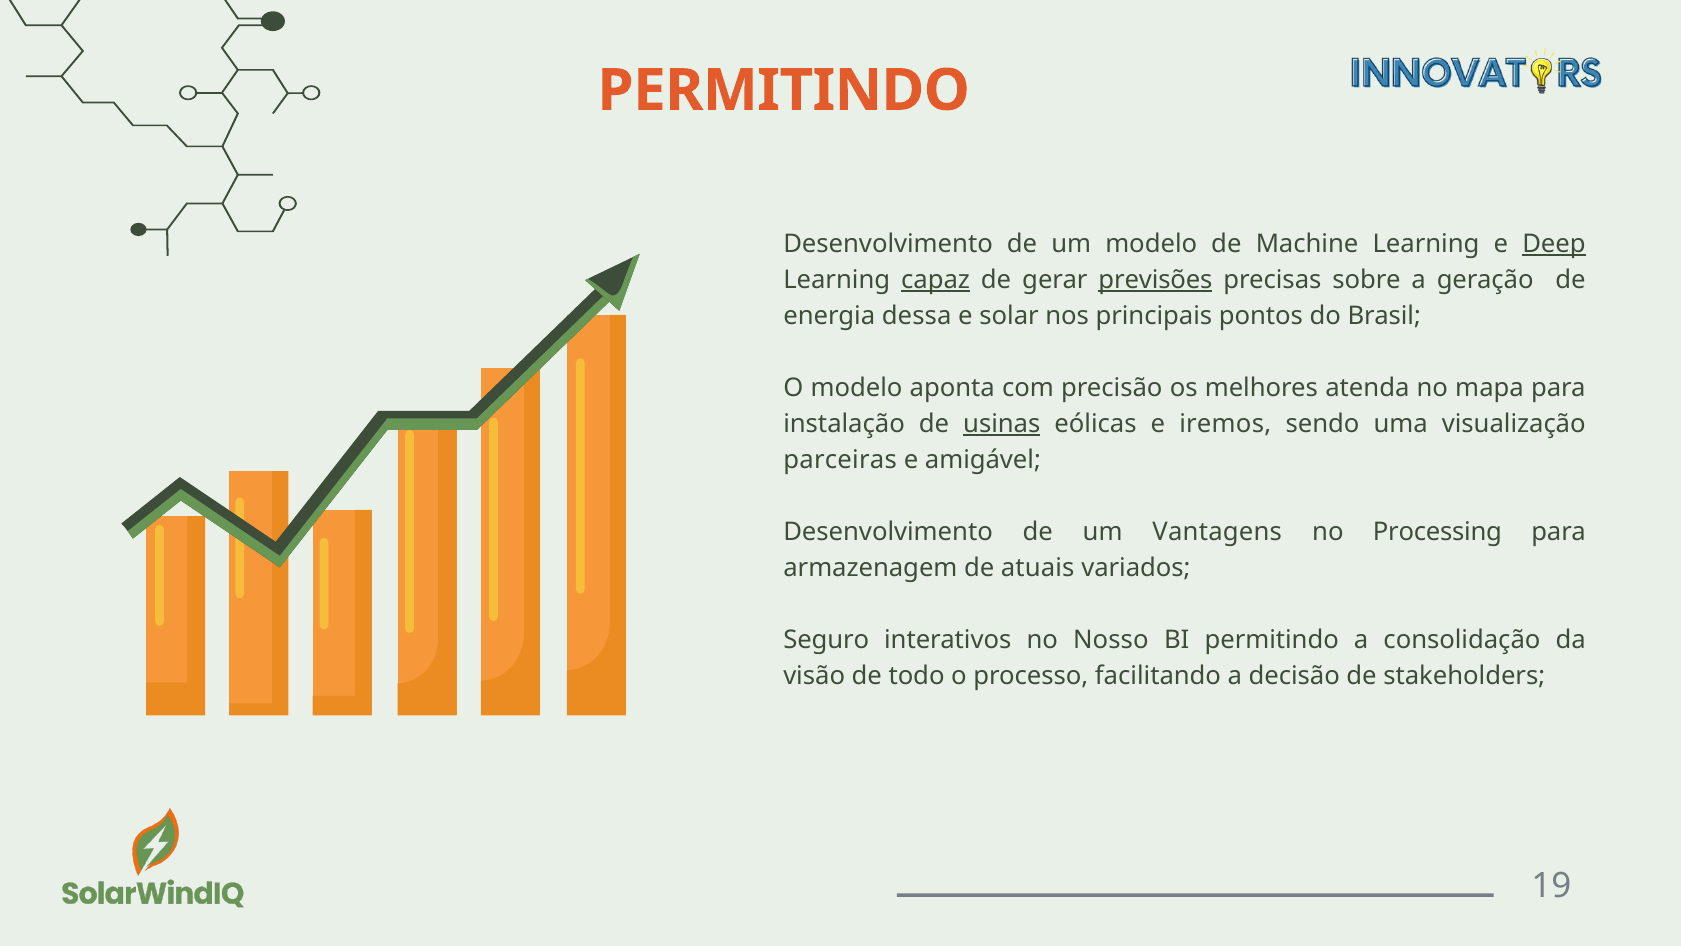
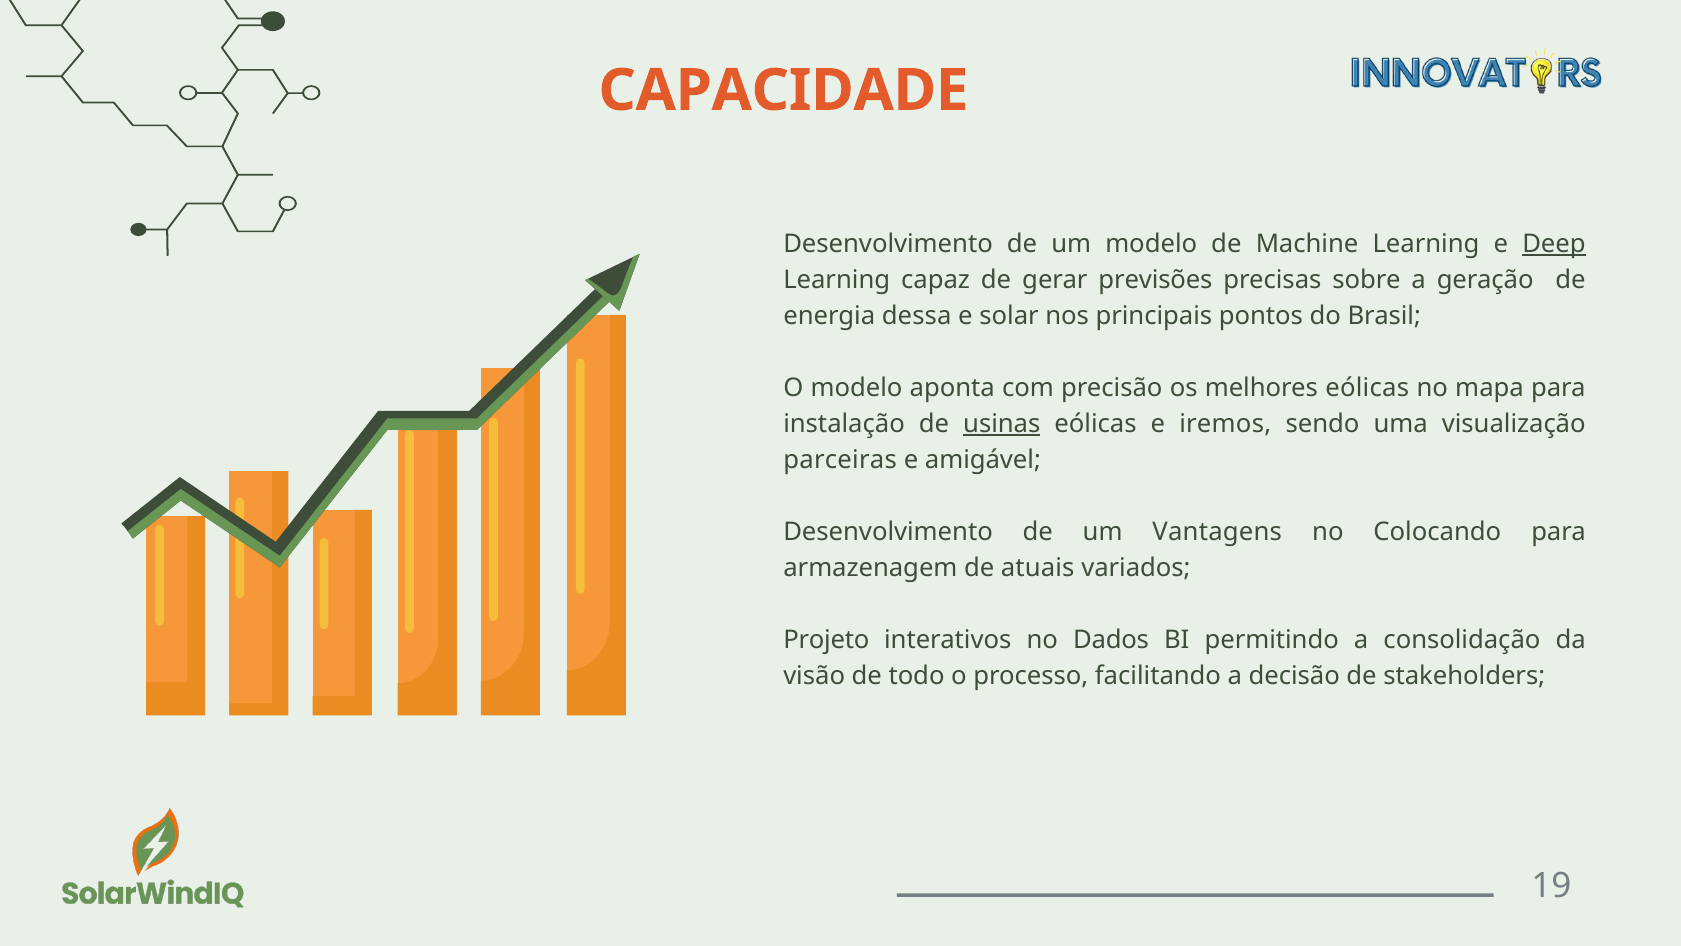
PERMITINDO at (784, 91): PERMITINDO -> CAPACIDADE
capaz underline: present -> none
previsões underline: present -> none
melhores atenda: atenda -> eólicas
Processing: Processing -> Colocando
Seguro: Seguro -> Projeto
Nosso: Nosso -> Dados
